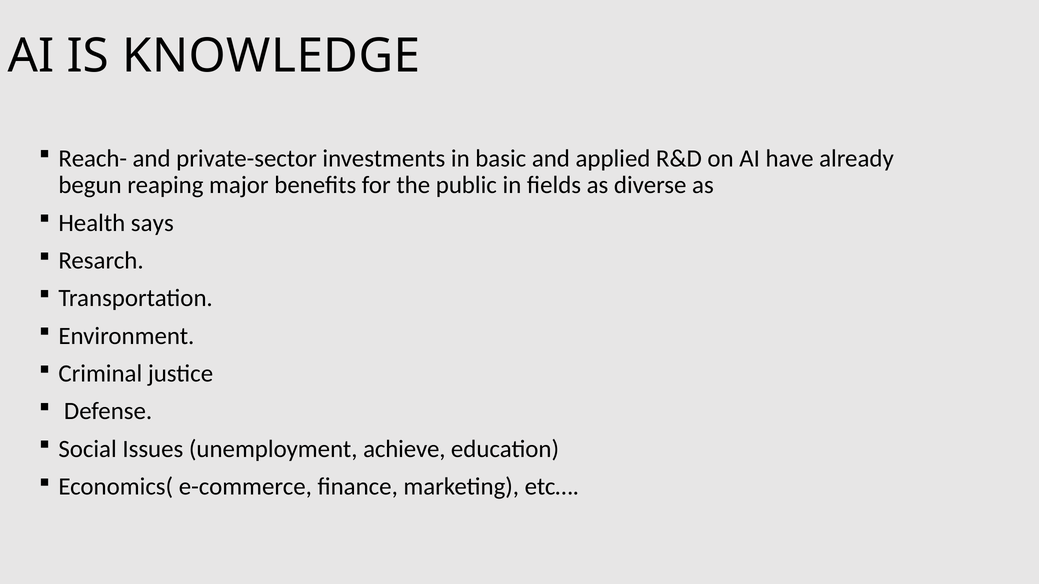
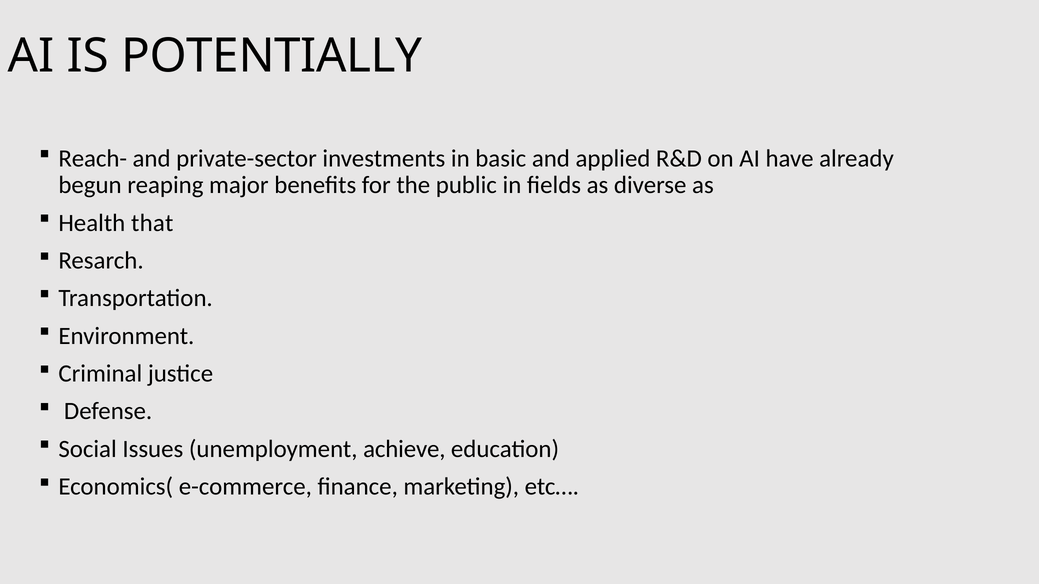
KNOWLEDGE: KNOWLEDGE -> POTENTIALLY
says: says -> that
